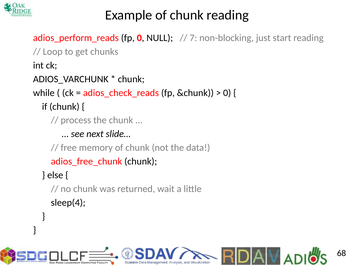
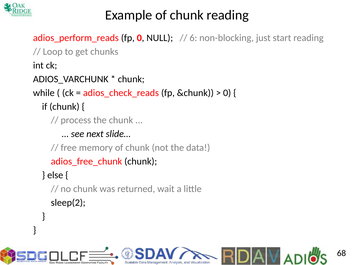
7: 7 -> 6
sleep(4: sleep(4 -> sleep(2
